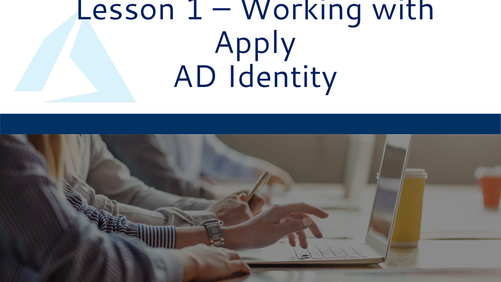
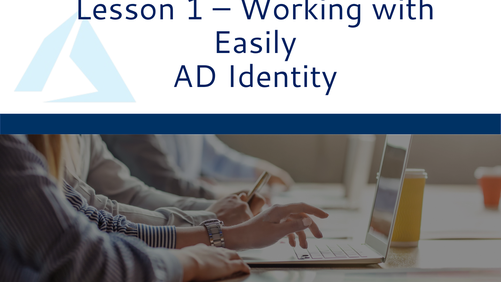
Apply: Apply -> Easily
